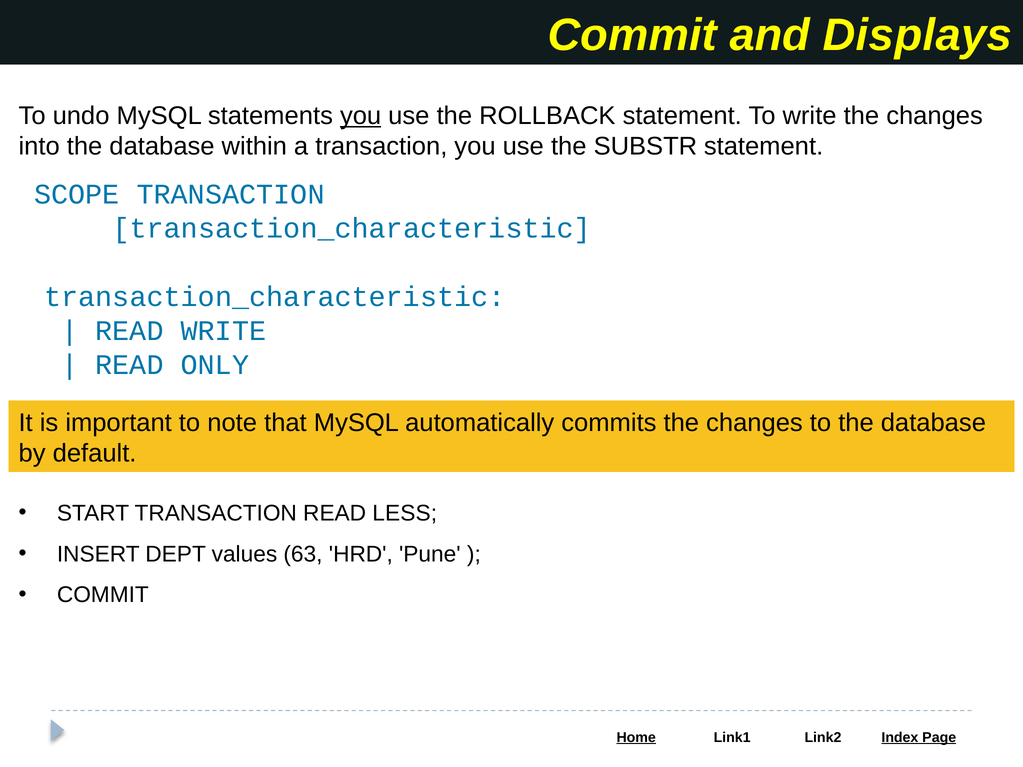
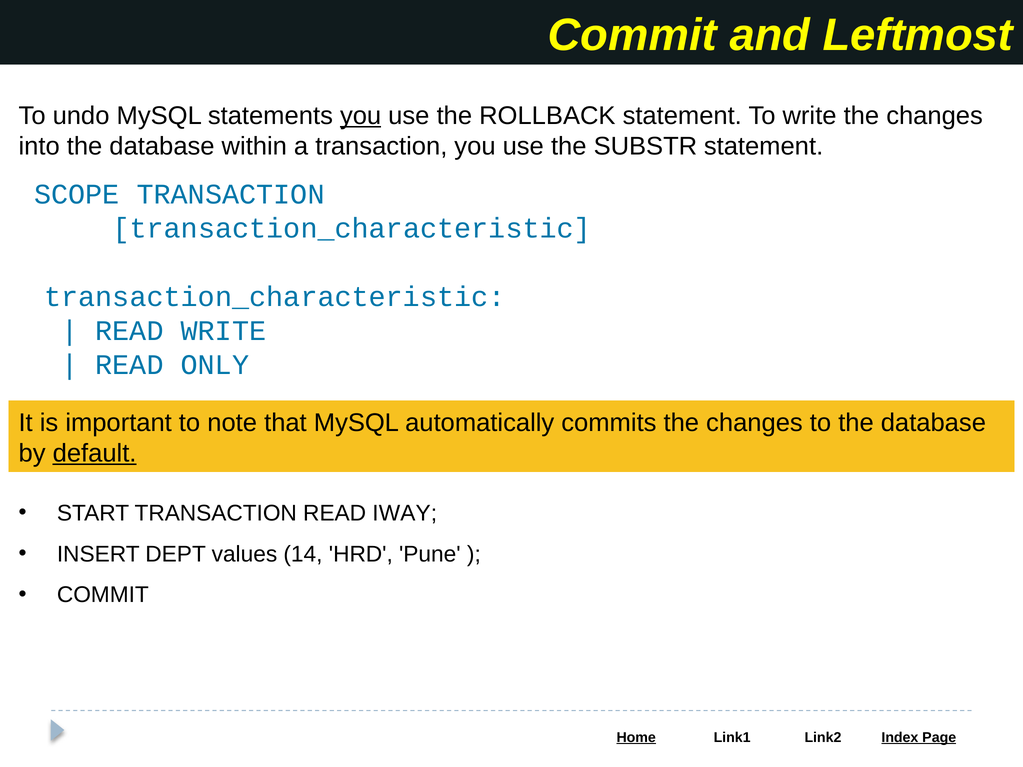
Displays: Displays -> Leftmost
default underline: none -> present
LESS: LESS -> IWAY
63: 63 -> 14
